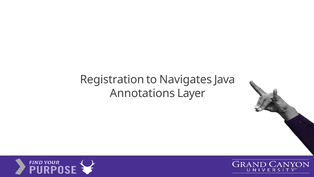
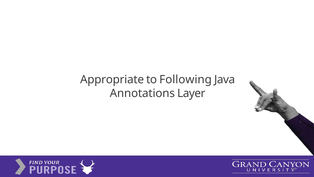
Registration: Registration -> Appropriate
Navigates: Navigates -> Following
